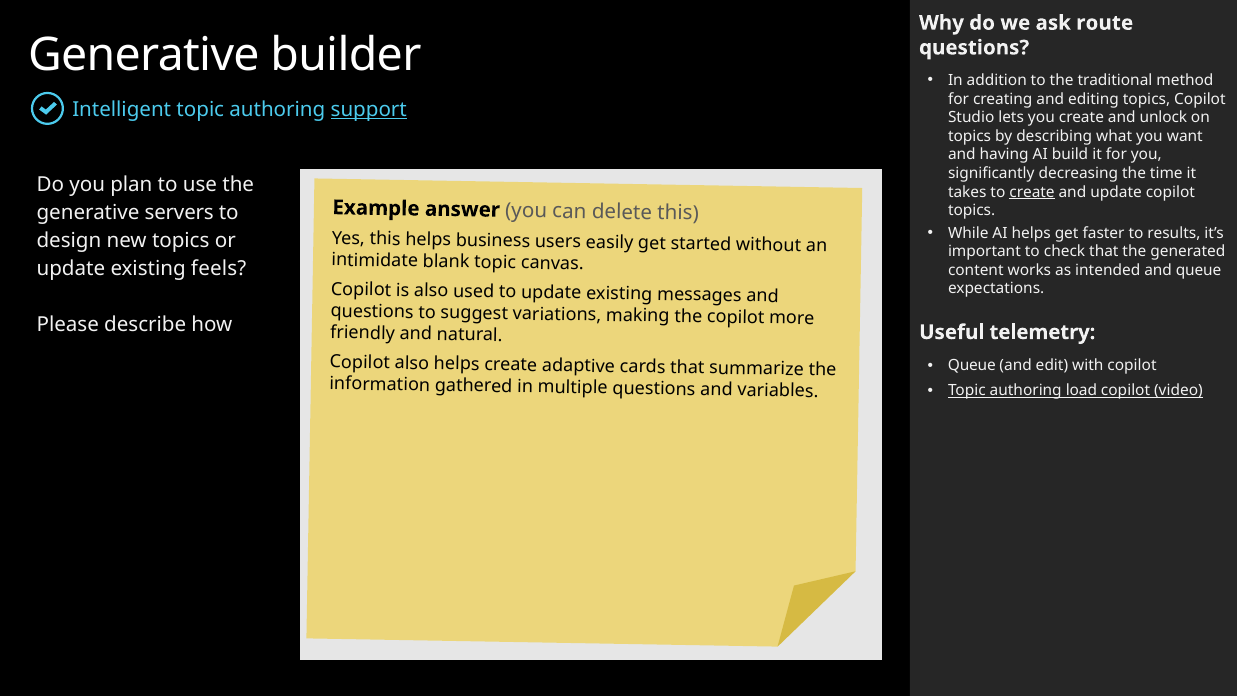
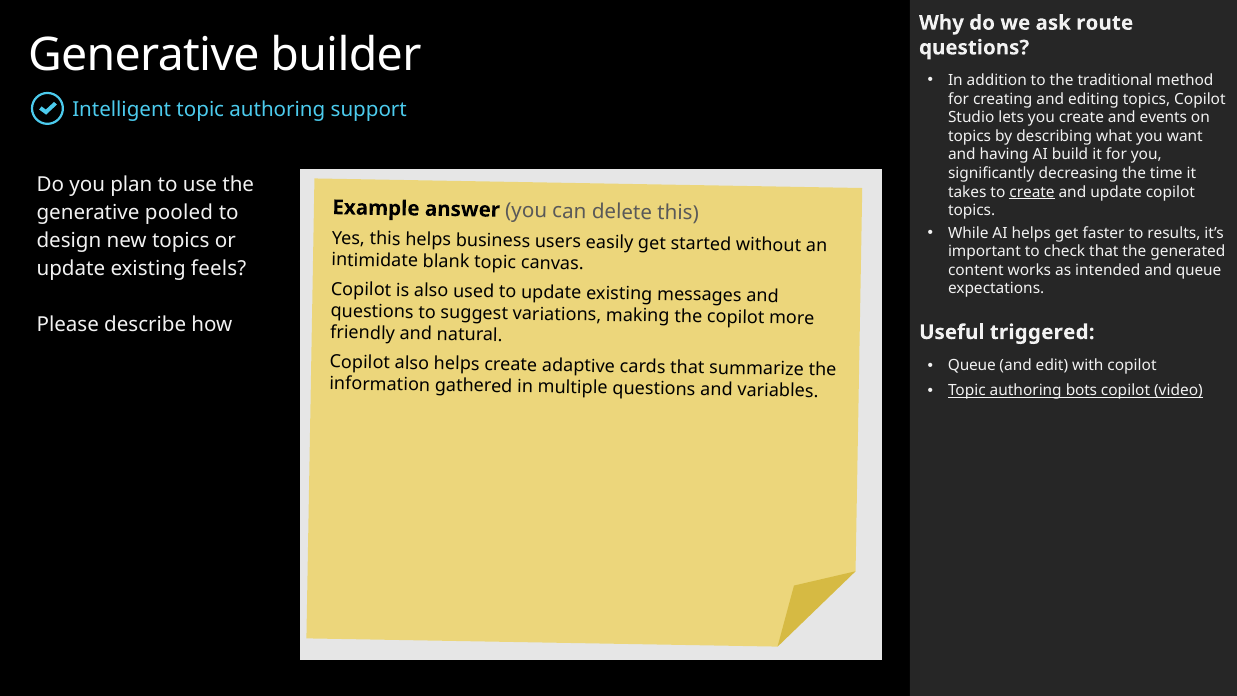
support underline: present -> none
unlock: unlock -> events
servers: servers -> pooled
telemetry: telemetry -> triggered
load: load -> bots
